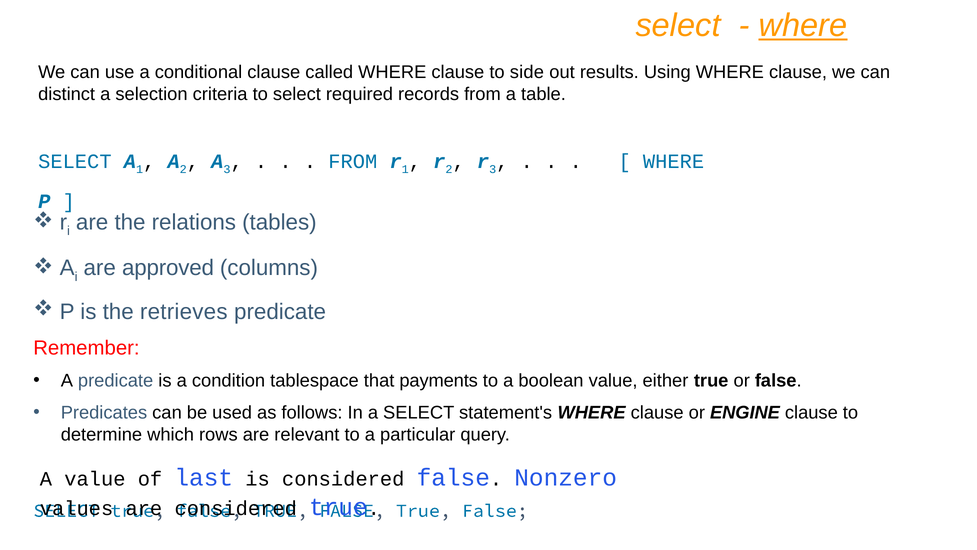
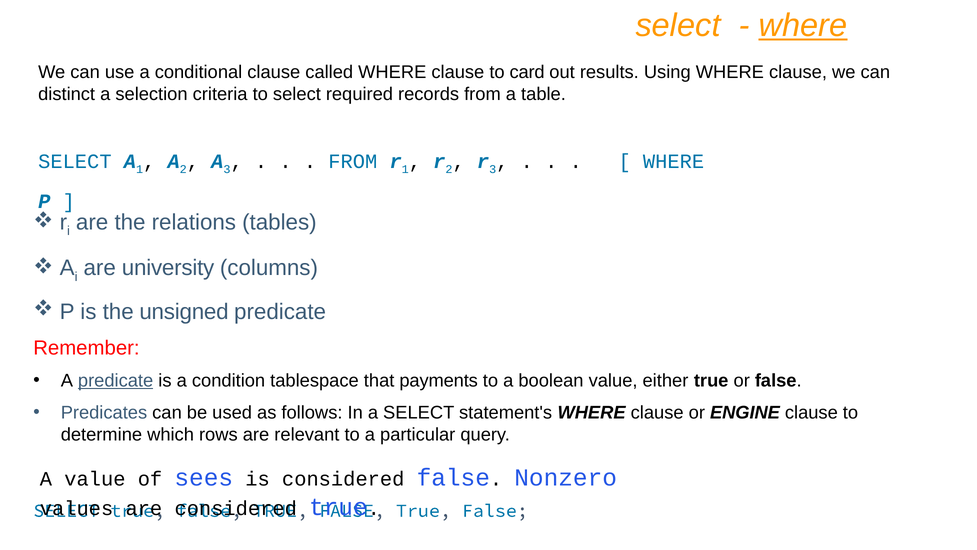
side: side -> card
approved: approved -> university
retrieves: retrieves -> unsigned
predicate at (116, 380) underline: none -> present
last: last -> sees
